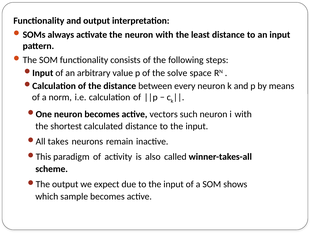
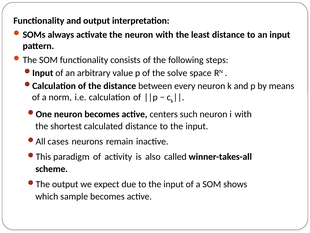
vectors: vectors -> centers
takes: takes -> cases
